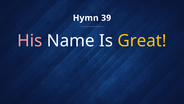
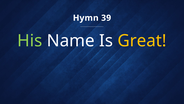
His colour: pink -> light green
